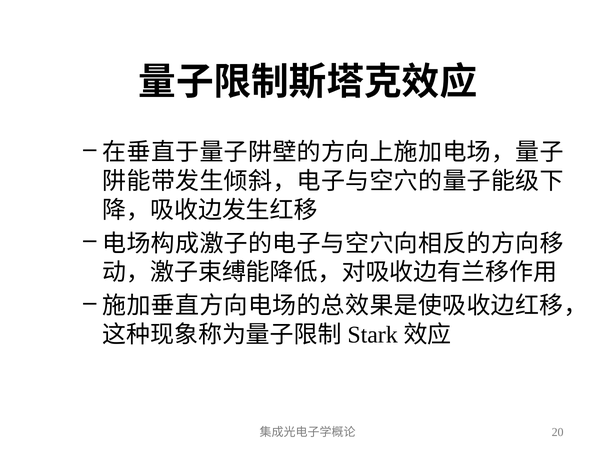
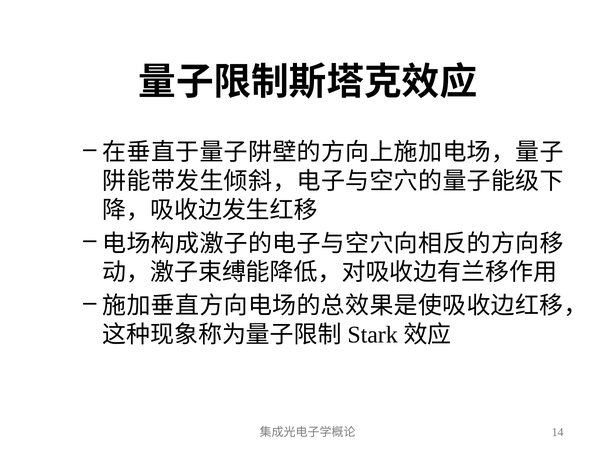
20: 20 -> 14
